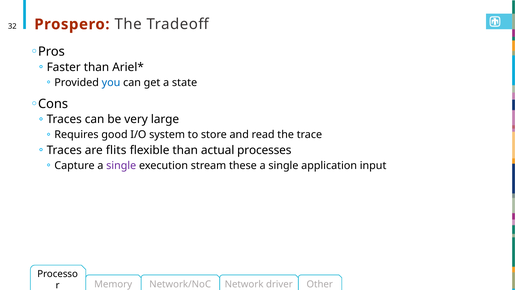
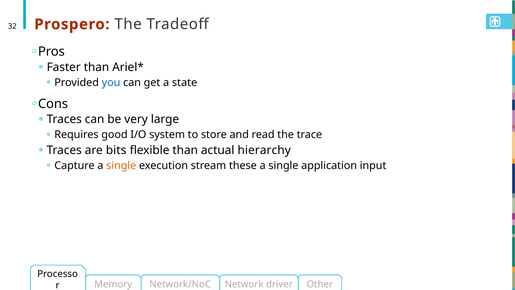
flits: flits -> bits
processes: processes -> hierarchy
single at (121, 165) colour: purple -> orange
